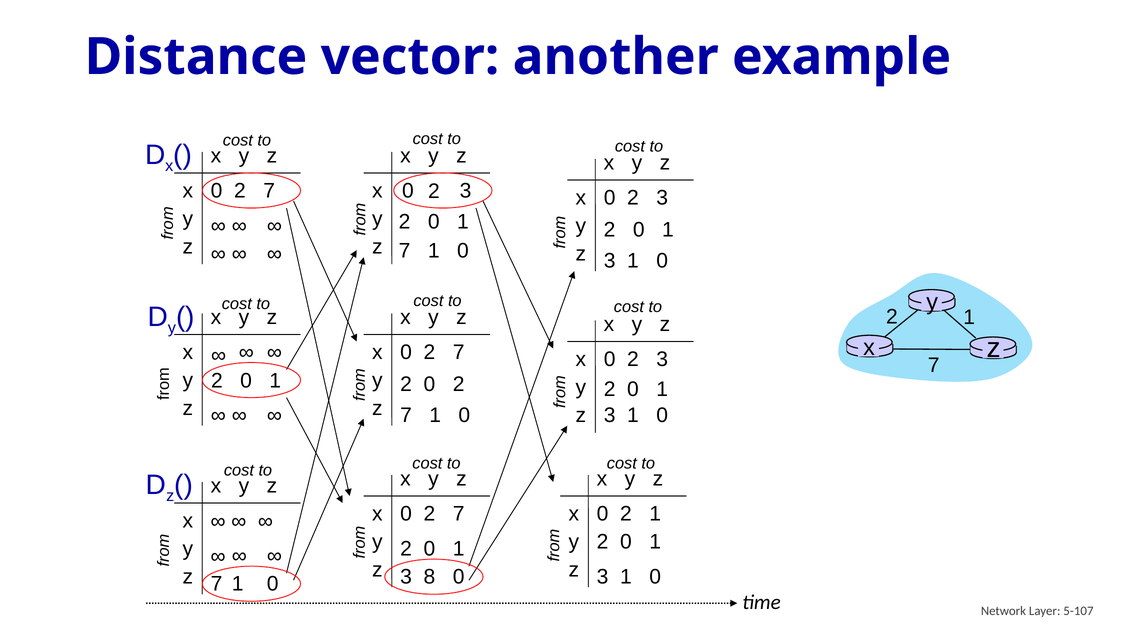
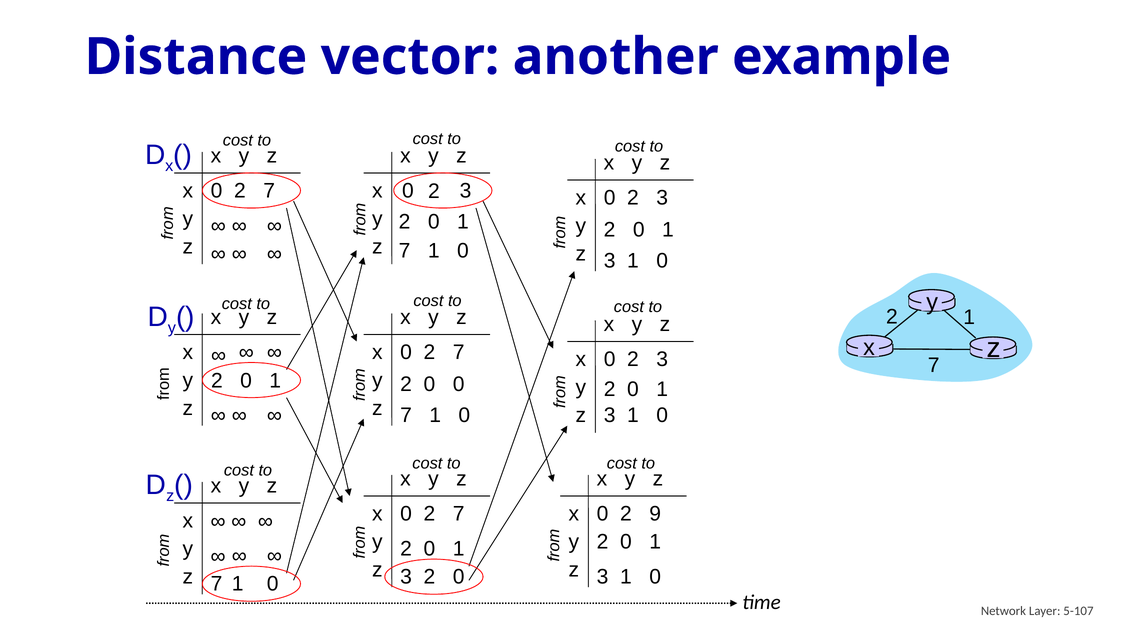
2 0 2: 2 -> 0
2 1: 1 -> 9
8 at (429, 577): 8 -> 2
